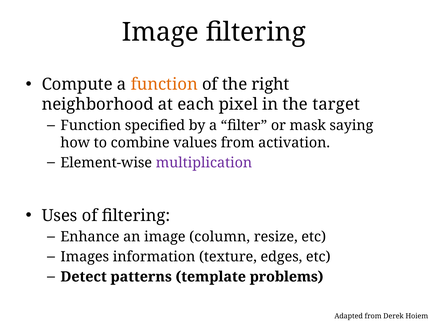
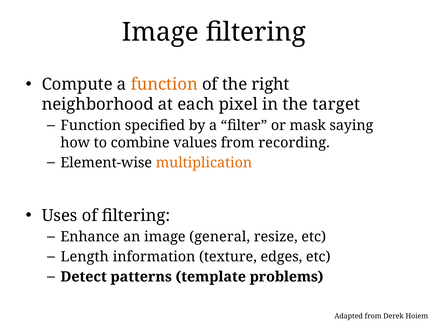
activation: activation -> recording
multiplication colour: purple -> orange
column: column -> general
Images: Images -> Length
